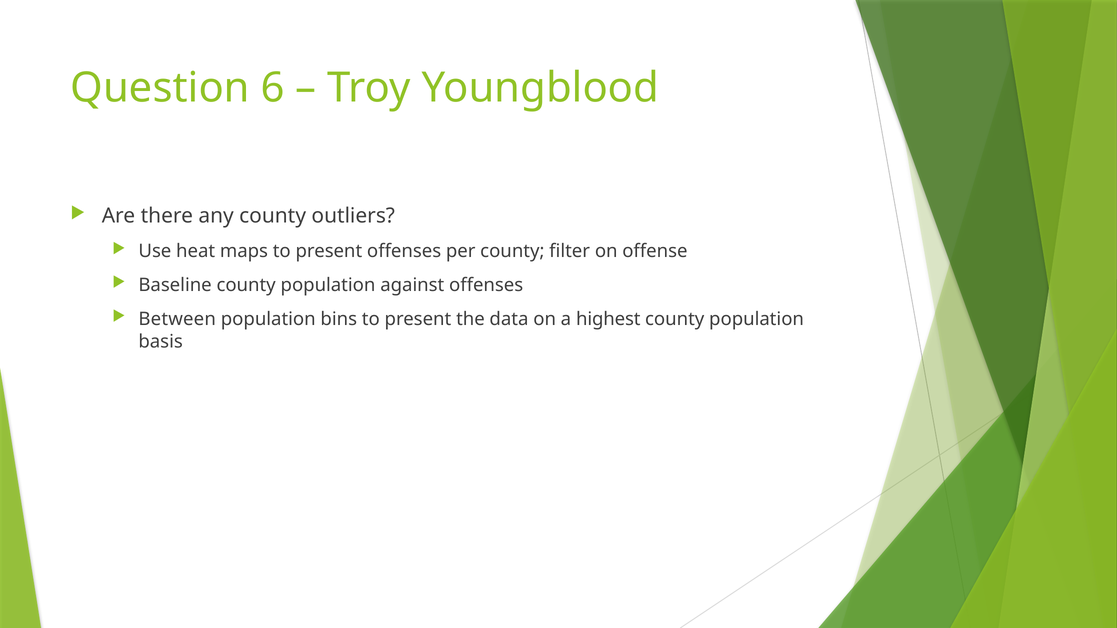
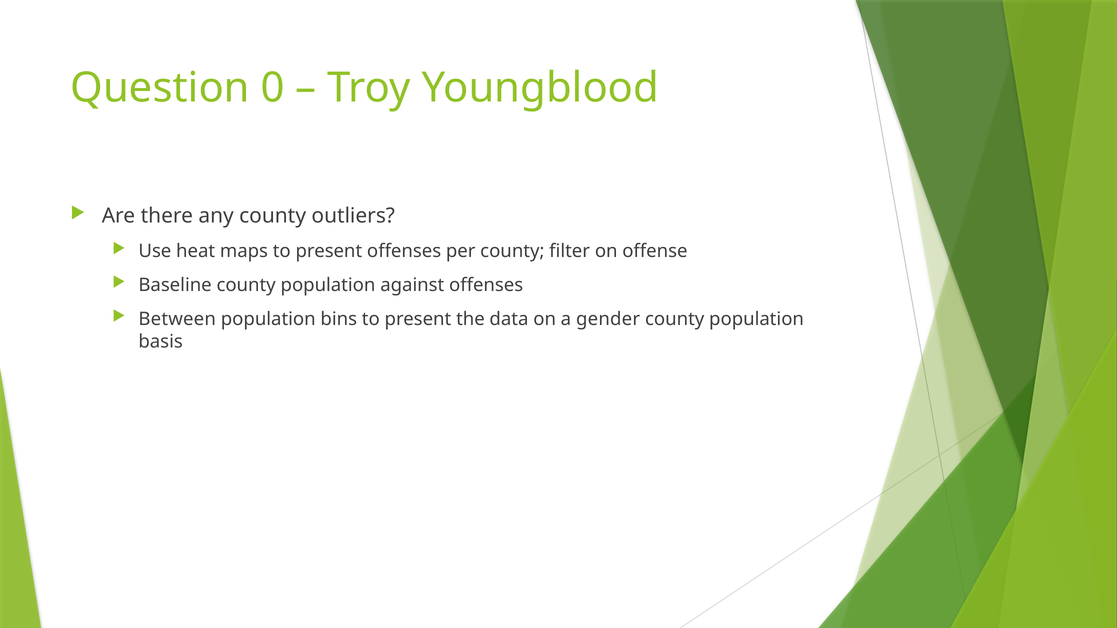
6: 6 -> 0
highest: highest -> gender
